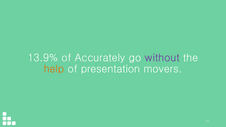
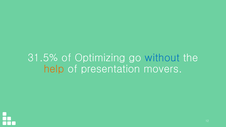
13.9%: 13.9% -> 31.5%
Accurately: Accurately -> Optimizing
without colour: purple -> blue
